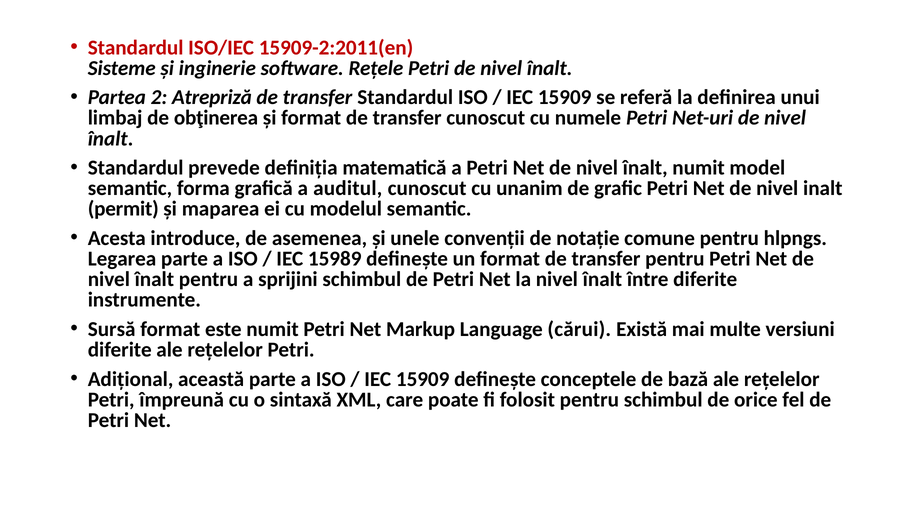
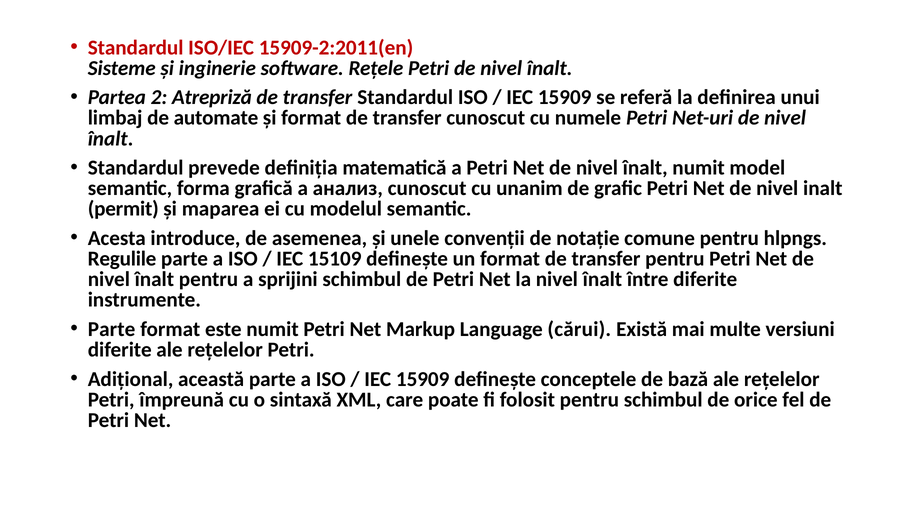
obţinerea: obţinerea -> automate
auditul: auditul -> анализ
Legarea: Legarea -> Regulile
15989: 15989 -> 15109
Sursă at (112, 329): Sursă -> Parte
